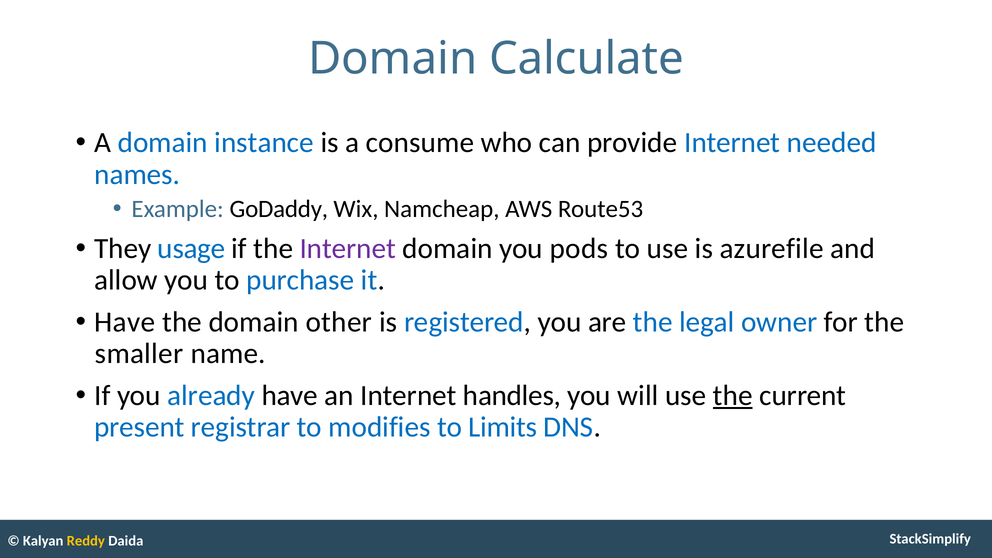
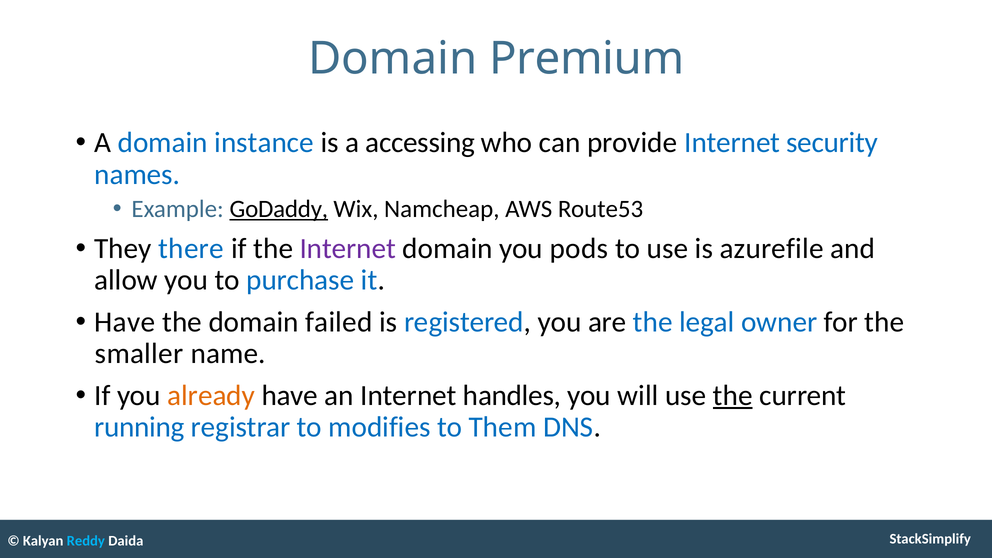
Calculate: Calculate -> Premium
consume: consume -> accessing
needed: needed -> security
GoDaddy underline: none -> present
usage: usage -> there
other: other -> failed
already colour: blue -> orange
present: present -> running
Limits: Limits -> Them
Reddy colour: yellow -> light blue
